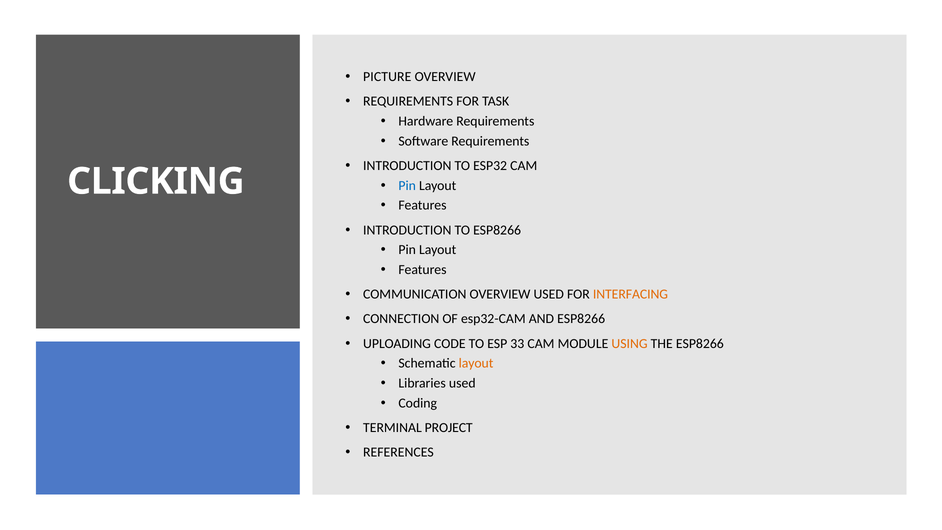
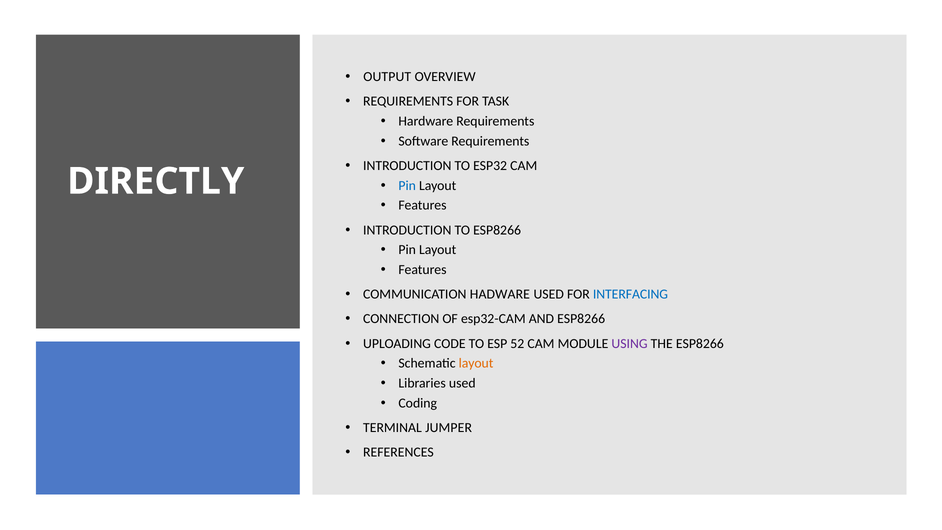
PICTURE: PICTURE -> OUTPUT
CLICKING: CLICKING -> DIRECTLY
COMMUNICATION OVERVIEW: OVERVIEW -> HADWARE
INTERFACING colour: orange -> blue
33: 33 -> 52
USING colour: orange -> purple
PROJECT: PROJECT -> JUMPER
